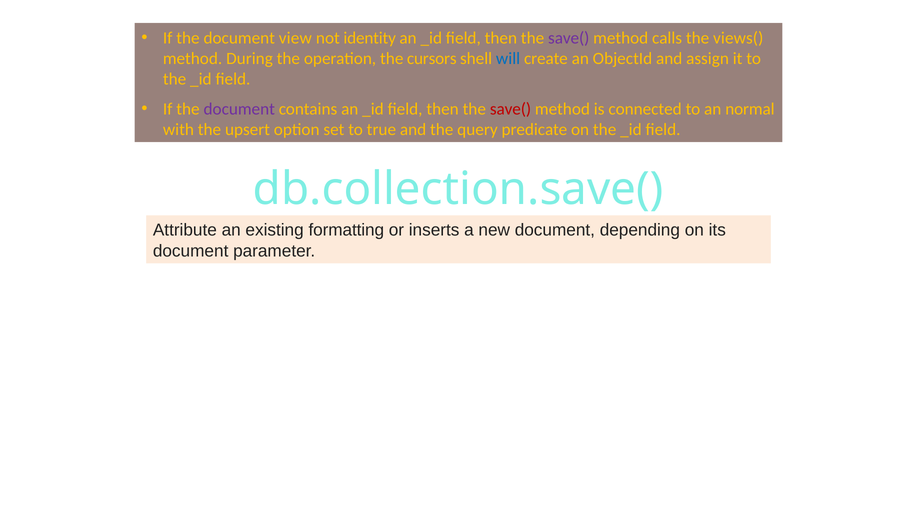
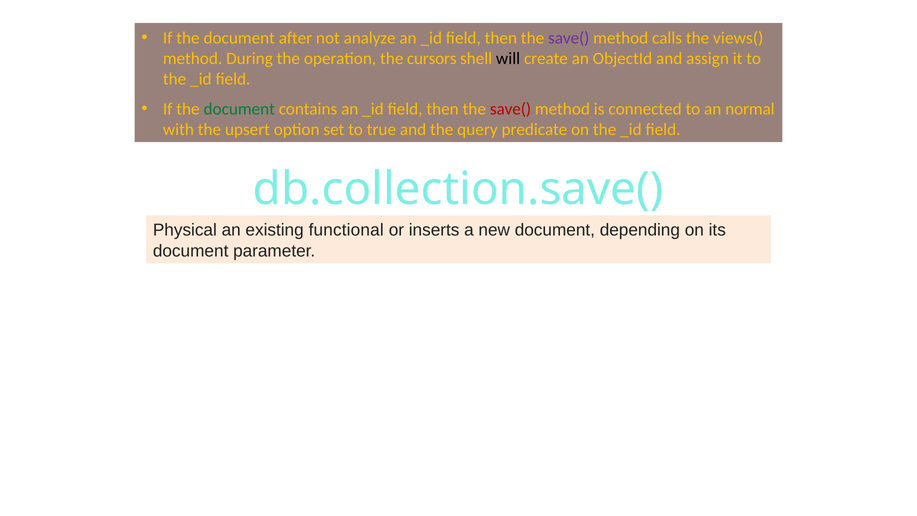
view: view -> after
identity: identity -> analyze
will colour: blue -> black
document at (239, 109) colour: purple -> green
Attribute: Attribute -> Physical
formatting: formatting -> functional
